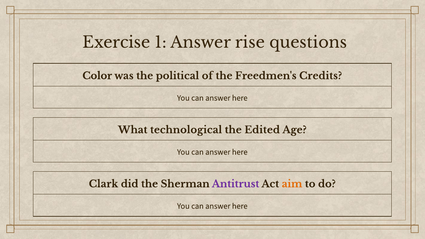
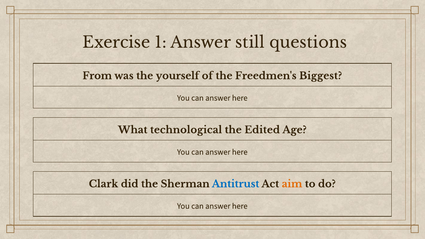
rise: rise -> still
Color: Color -> From
political: political -> yourself
Credits: Credits -> Biggest
Antitrust colour: purple -> blue
